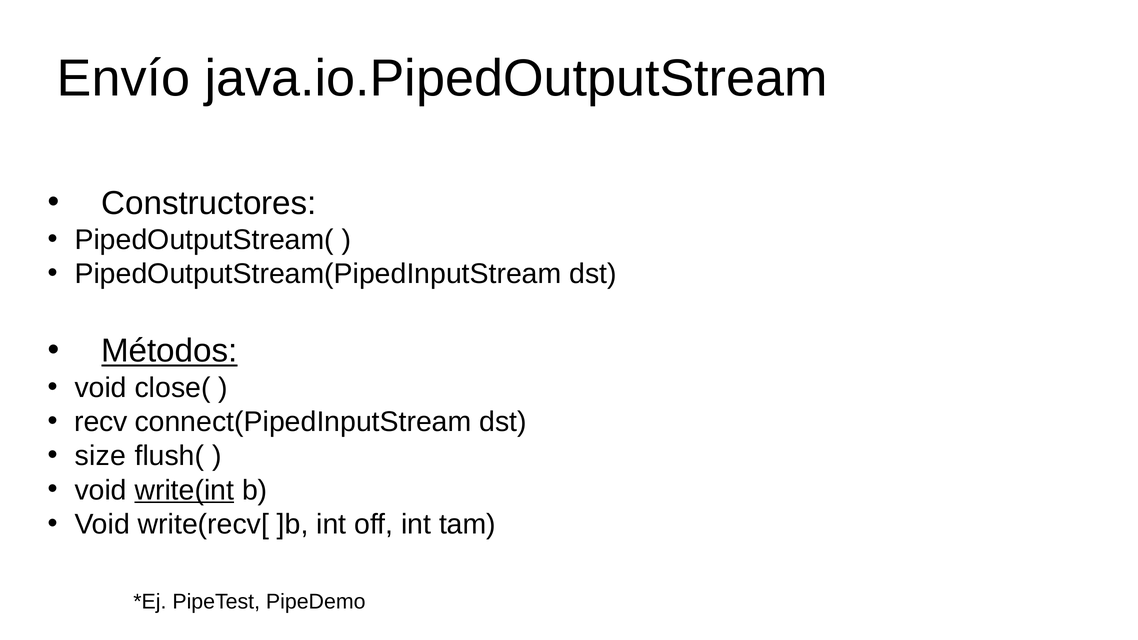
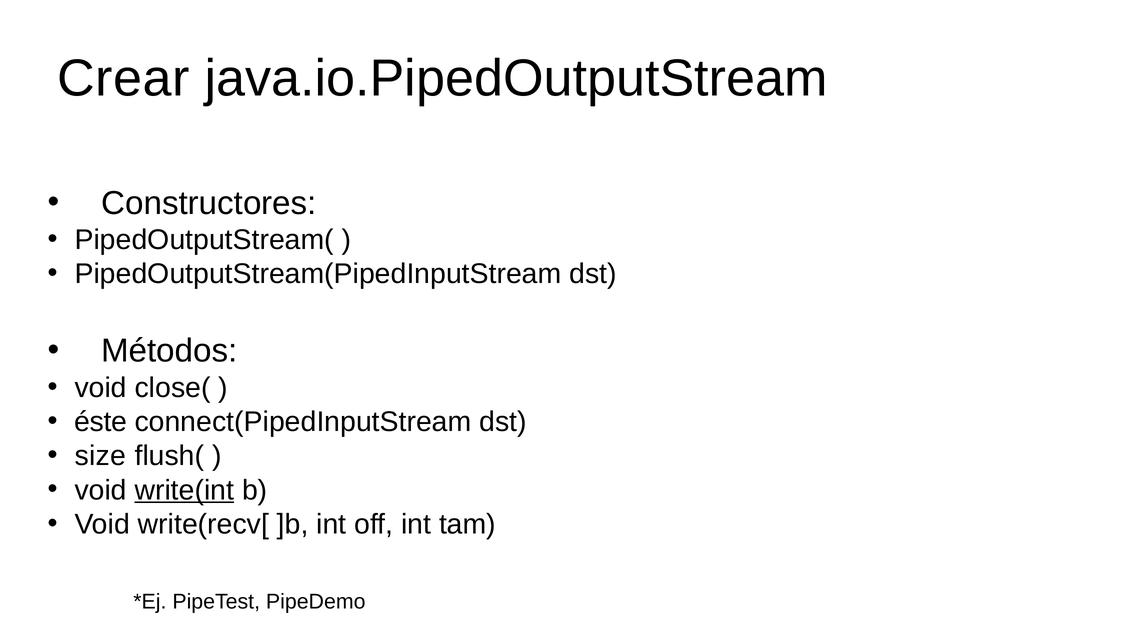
Envío: Envío -> Crear
Métodos underline: present -> none
recv: recv -> éste
